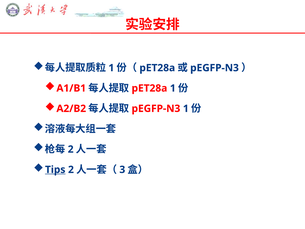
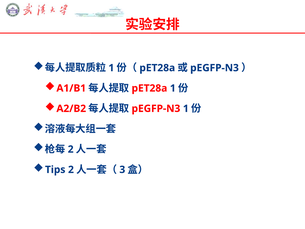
Tips underline: present -> none
